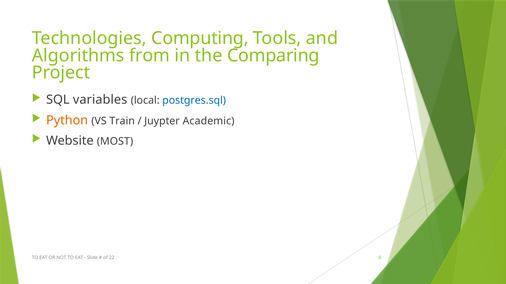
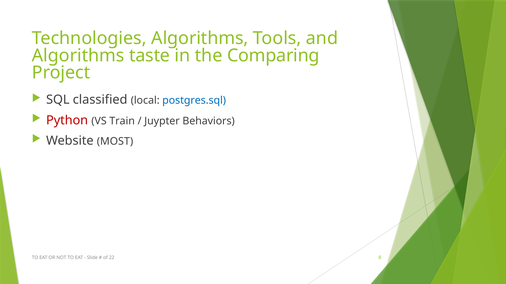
Technologies Computing: Computing -> Algorithms
from: from -> taste
variables: variables -> classified
Python colour: orange -> red
Academic: Academic -> Behaviors
